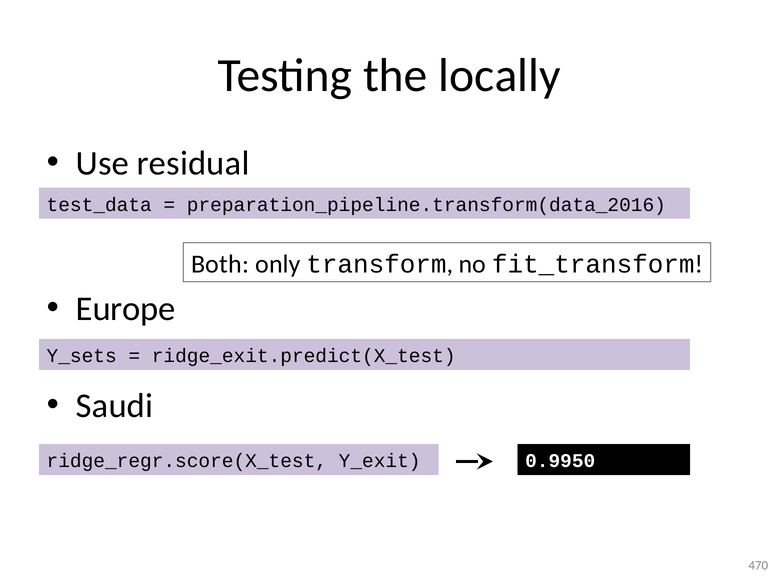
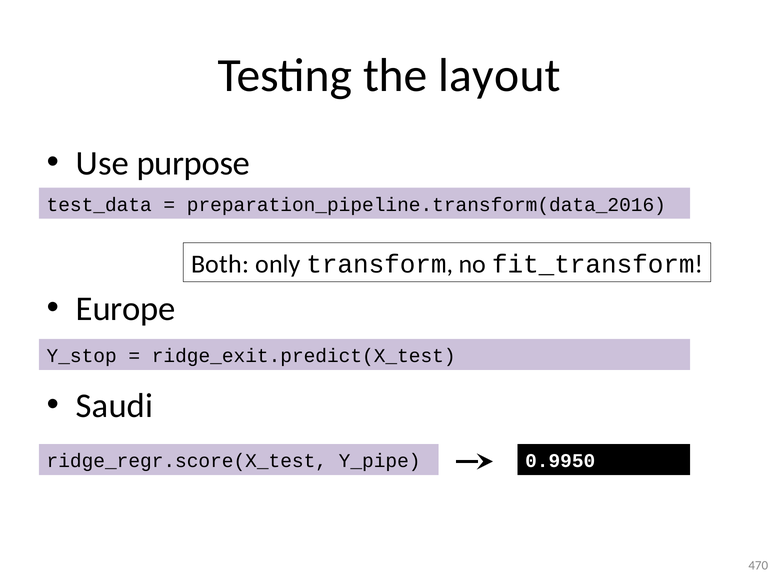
locally: locally -> layout
residual: residual -> purpose
Y_sets: Y_sets -> Y_stop
Y_exit: Y_exit -> Y_pipe
